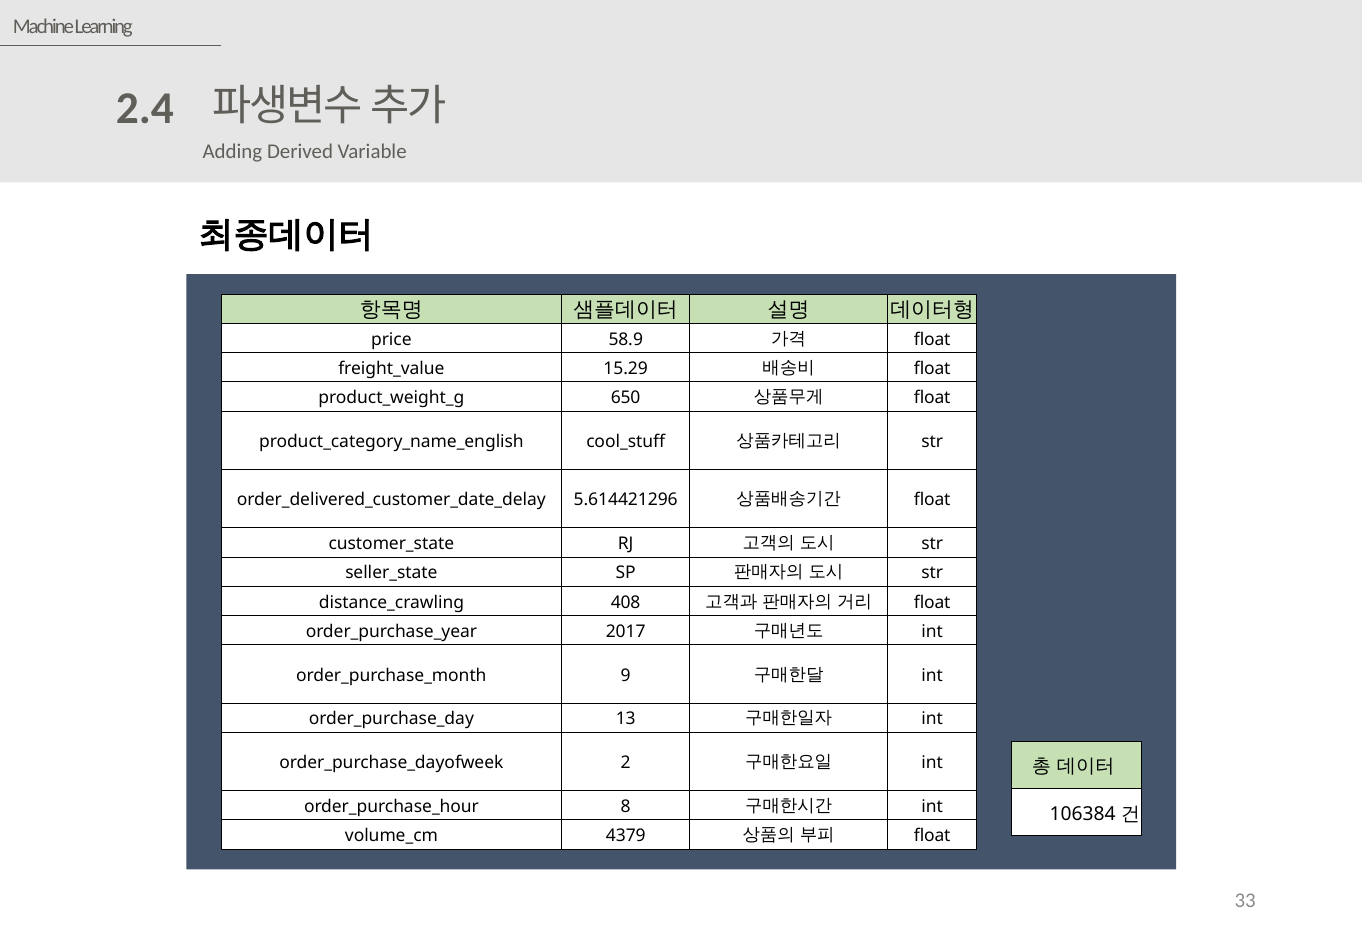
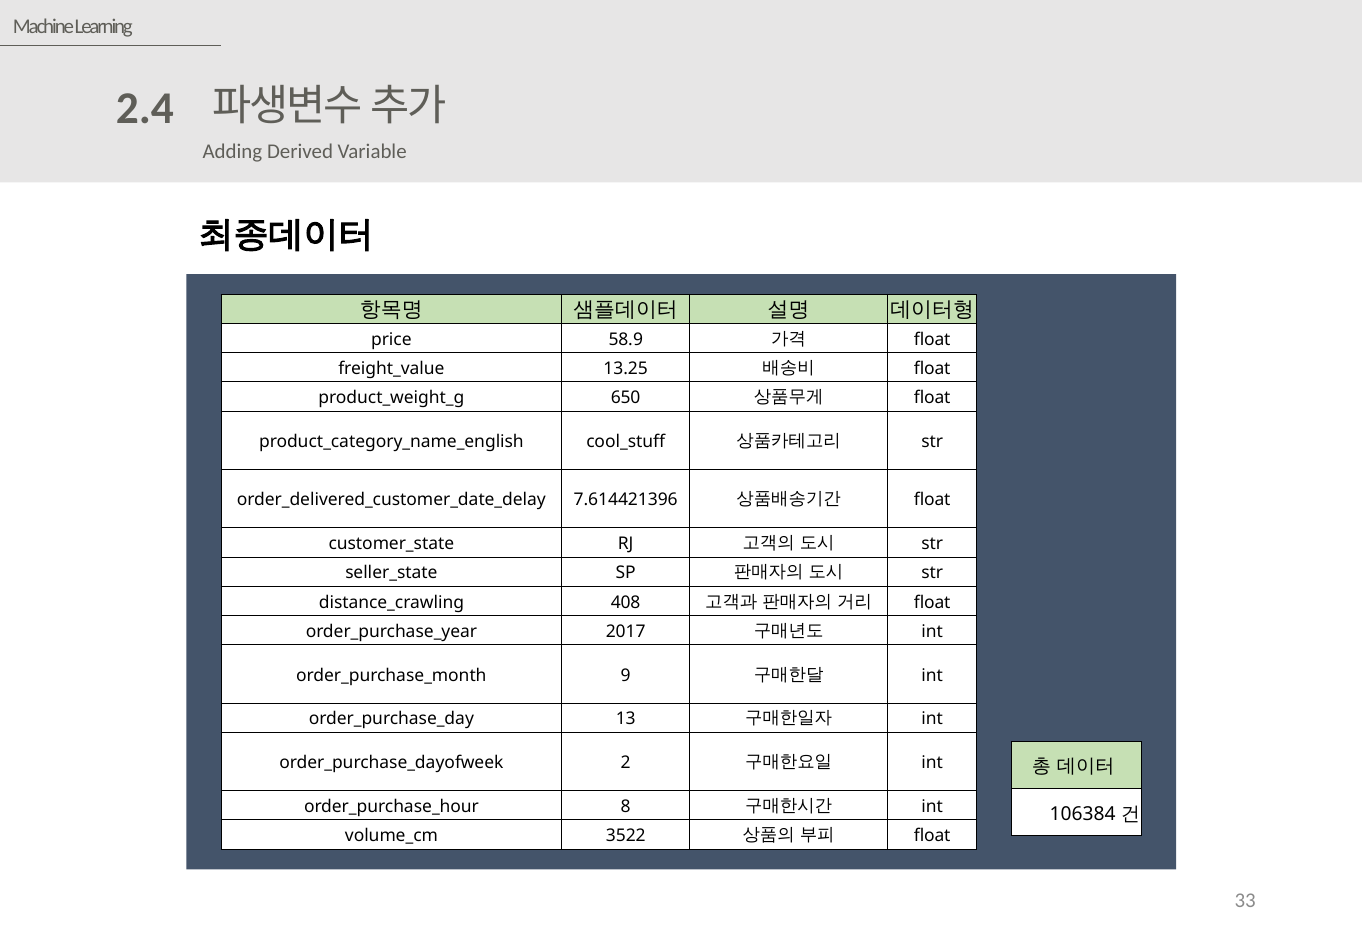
15.29: 15.29 -> 13.25
5.614421296: 5.614421296 -> 7.614421396
4379: 4379 -> 3522
